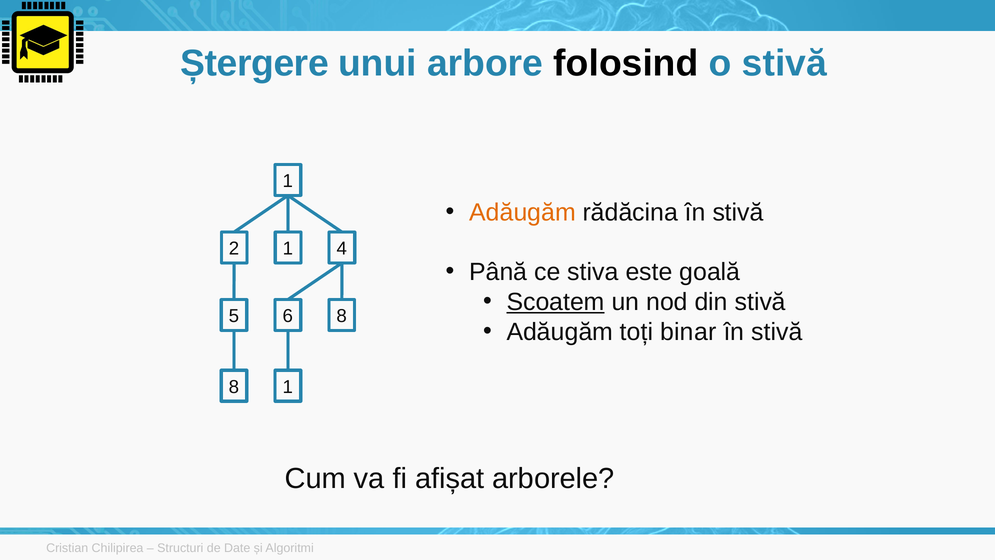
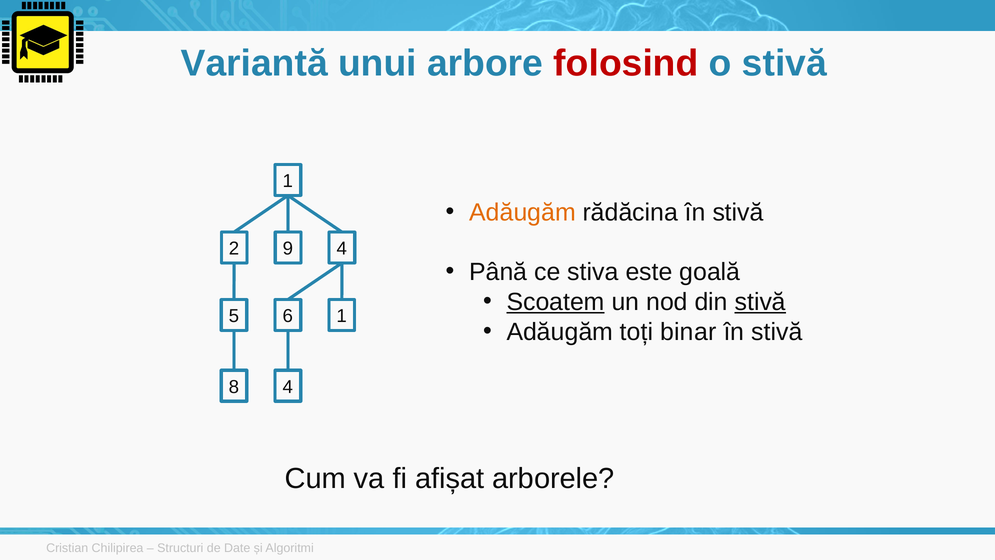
Ștergere: Ștergere -> Variantă
folosind colour: black -> red
2 1: 1 -> 9
stivă at (760, 302) underline: none -> present
6 8: 8 -> 1
8 1: 1 -> 4
